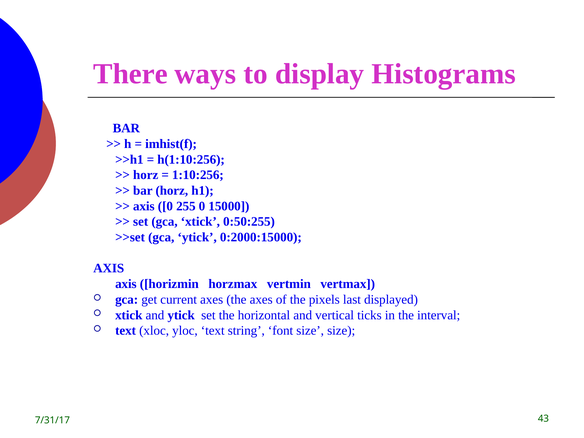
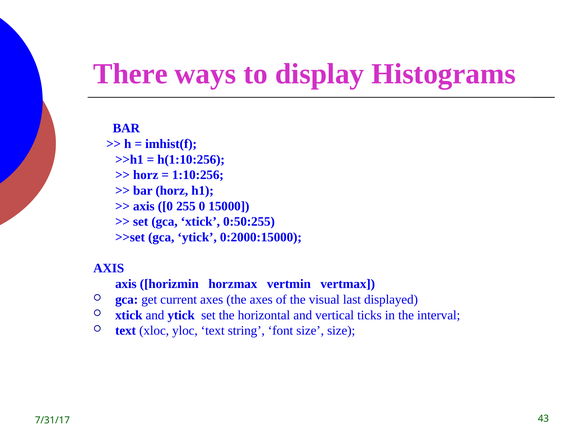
pixels: pixels -> visual
